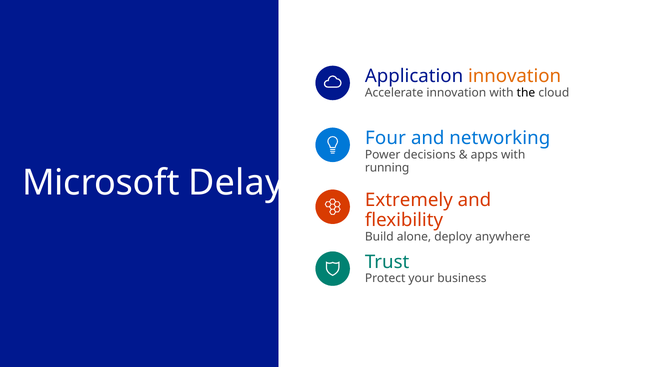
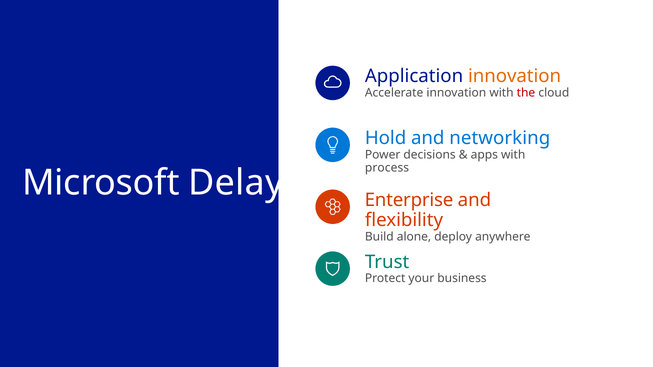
the colour: black -> red
Four: Four -> Hold
running: running -> process
Extremely: Extremely -> Enterprise
